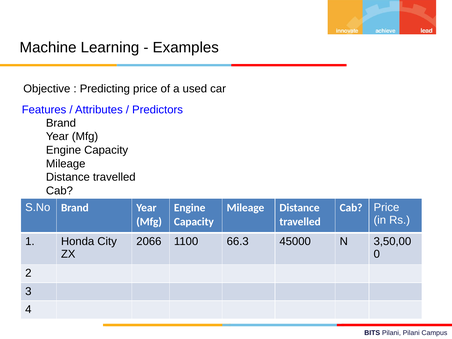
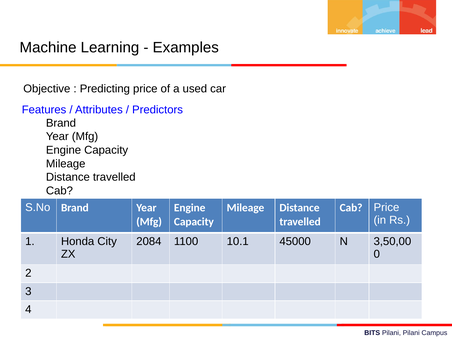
2066: 2066 -> 2084
66.3: 66.3 -> 10.1
